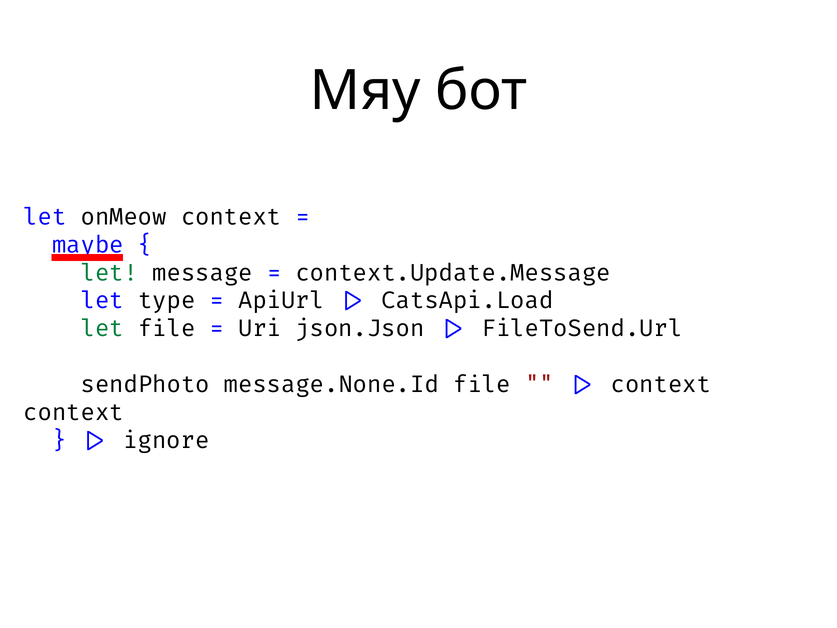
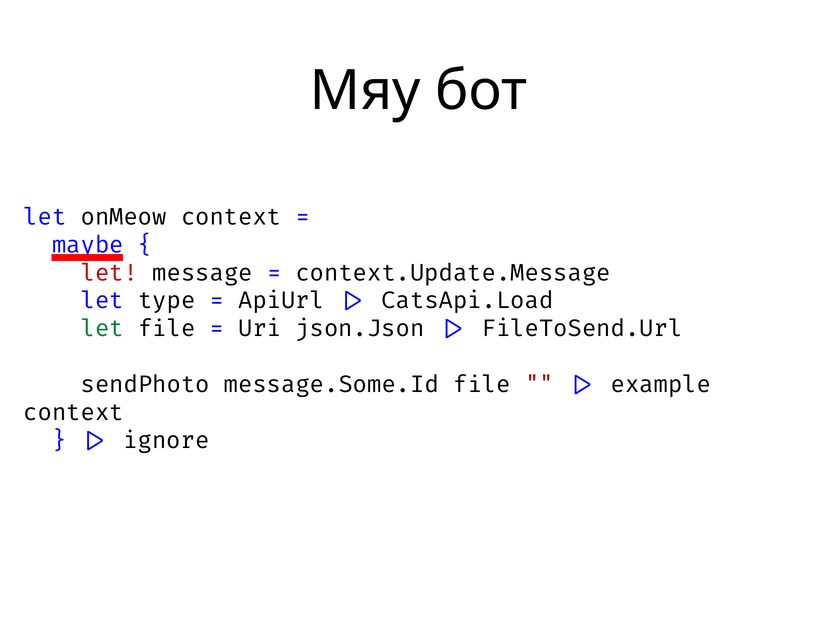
let at (109, 273) colour: green -> red
message.None.Id: message.None.Id -> message.Some.Id
context at (661, 384): context -> example
